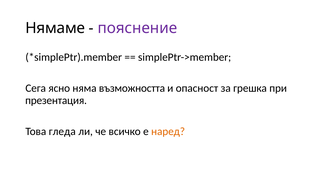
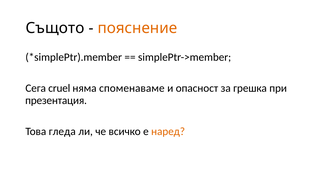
Нямаме: Нямаме -> Същото
пояснение colour: purple -> orange
ясно: ясно -> cruel
възможността: възможността -> споменаваме
